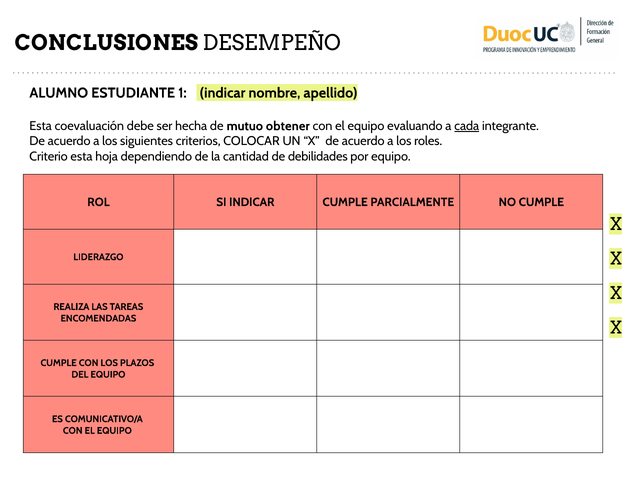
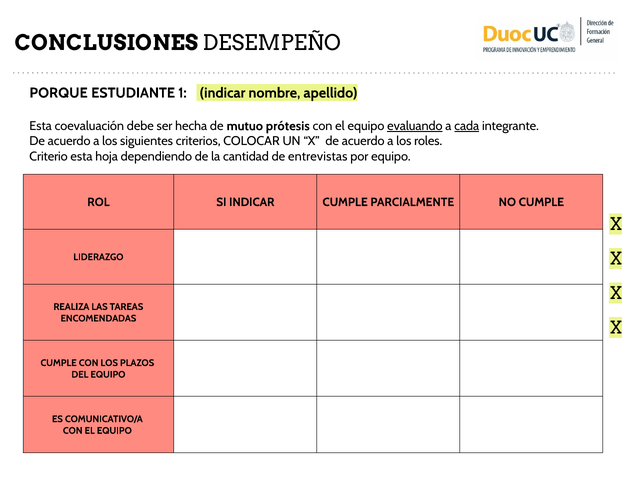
ALUMNO: ALUMNO -> PORQUE
obtener: obtener -> prótesis
evaluando underline: none -> present
debilidades: debilidades -> entrevistas
